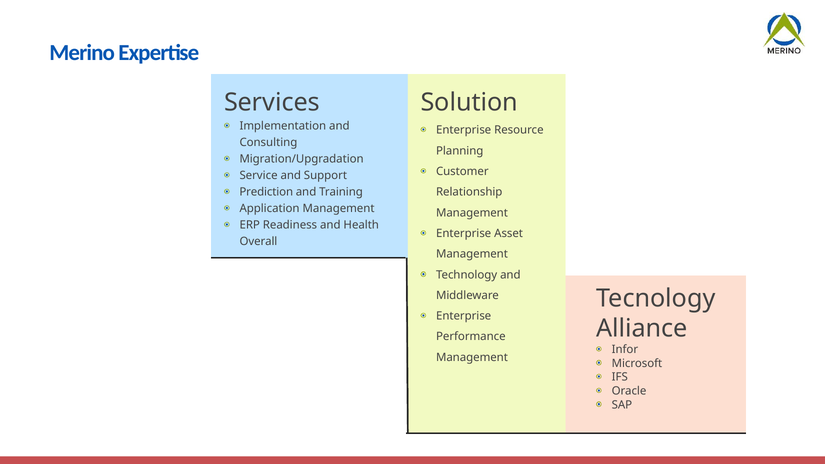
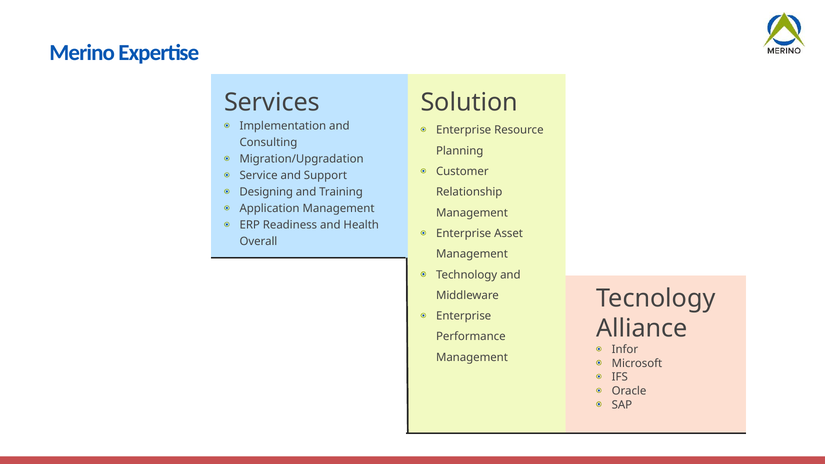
Prediction: Prediction -> Designing
